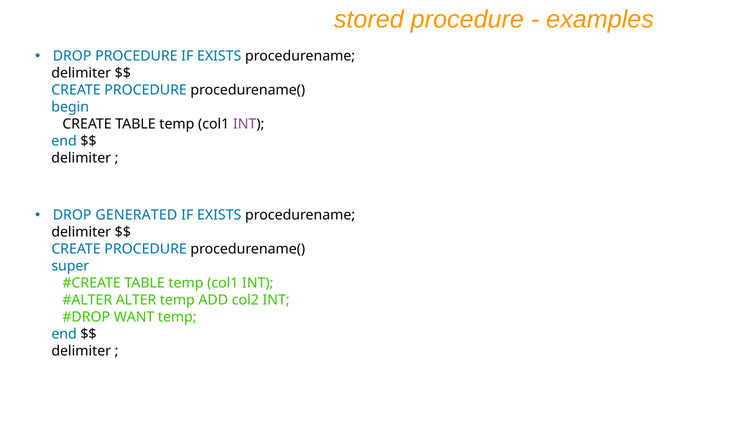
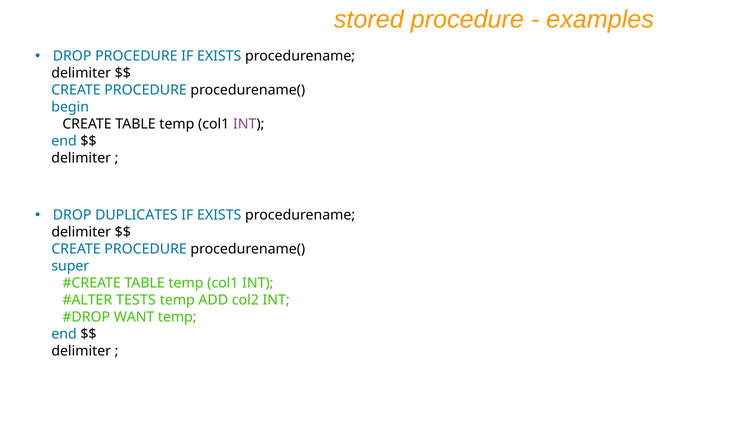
GENERATED: GENERATED -> DUPLICATES
ALTER: ALTER -> TESTS
